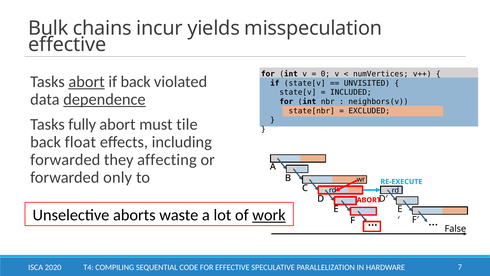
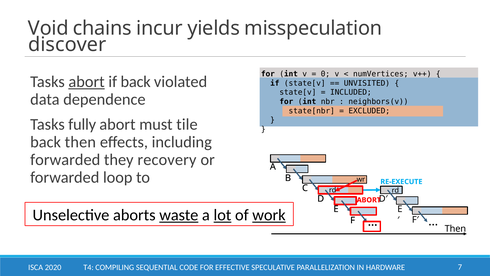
Bulk: Bulk -> Void
effective at (67, 45): effective -> discover
dependence underline: present -> none
back float: float -> then
affecting: affecting -> recovery
only: only -> loop
waste underline: none -> present
lot underline: none -> present
False at (455, 229): False -> Then
